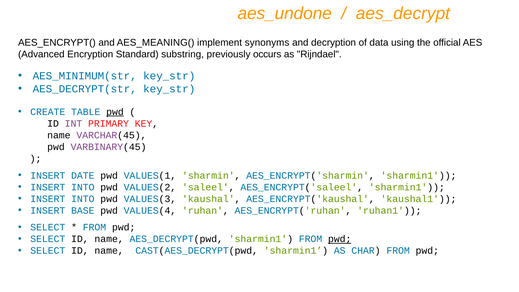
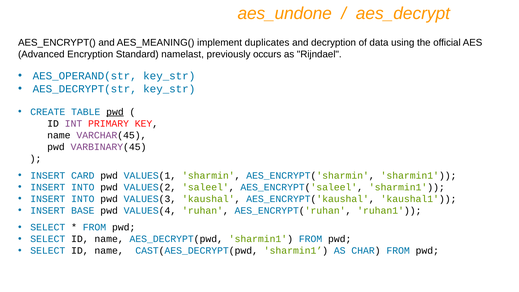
synonyms: synonyms -> duplicates
substring: substring -> namelast
AES_MINIMUM(str: AES_MINIMUM(str -> AES_OPERAND(str
DATE: DATE -> CARD
pwd at (340, 239) underline: present -> none
